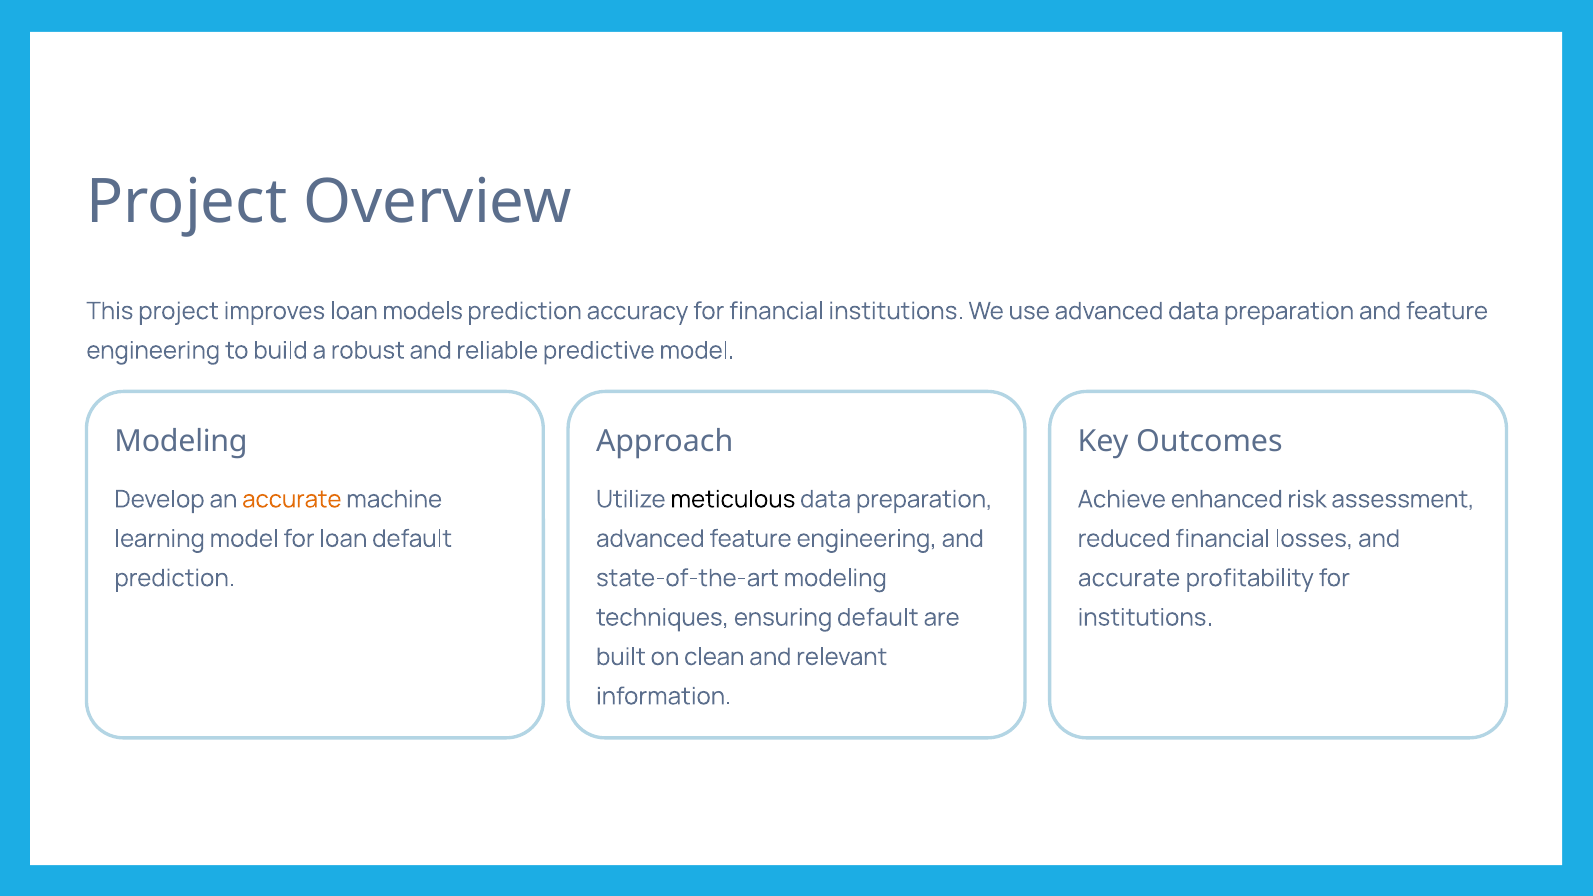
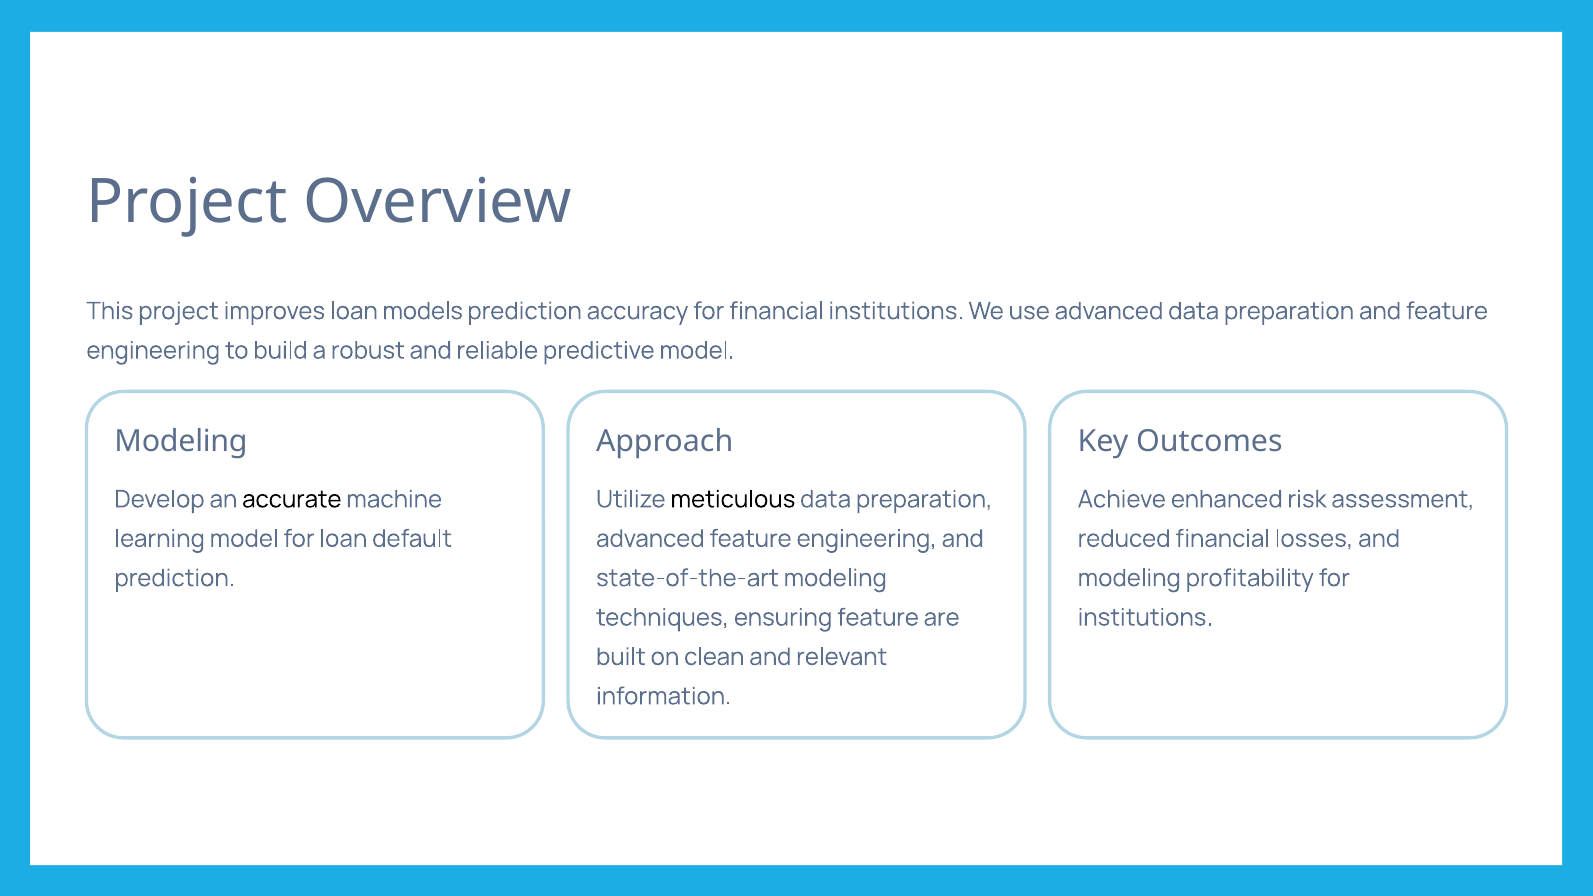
accurate at (292, 499) colour: orange -> black
accurate at (1129, 578): accurate -> modeling
ensuring default: default -> feature
